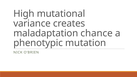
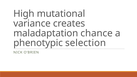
mutation: mutation -> selection
